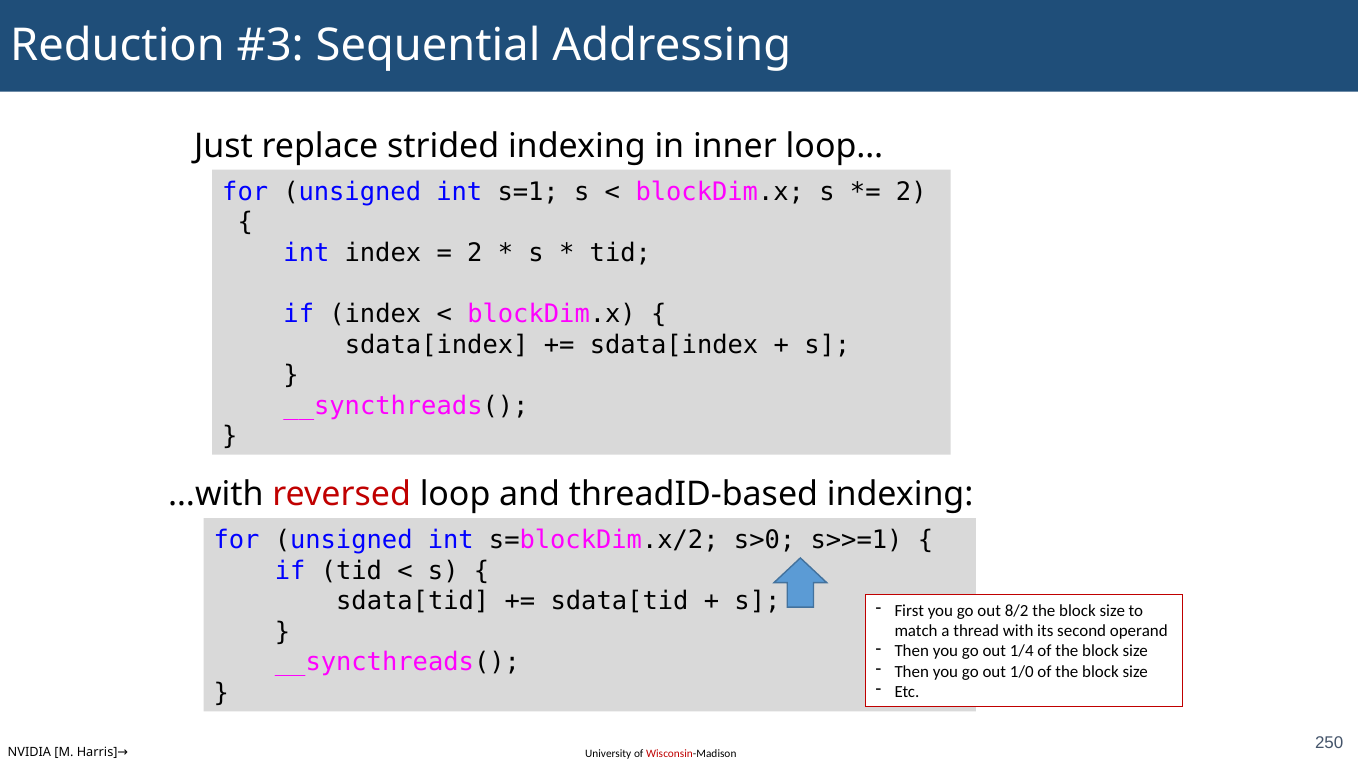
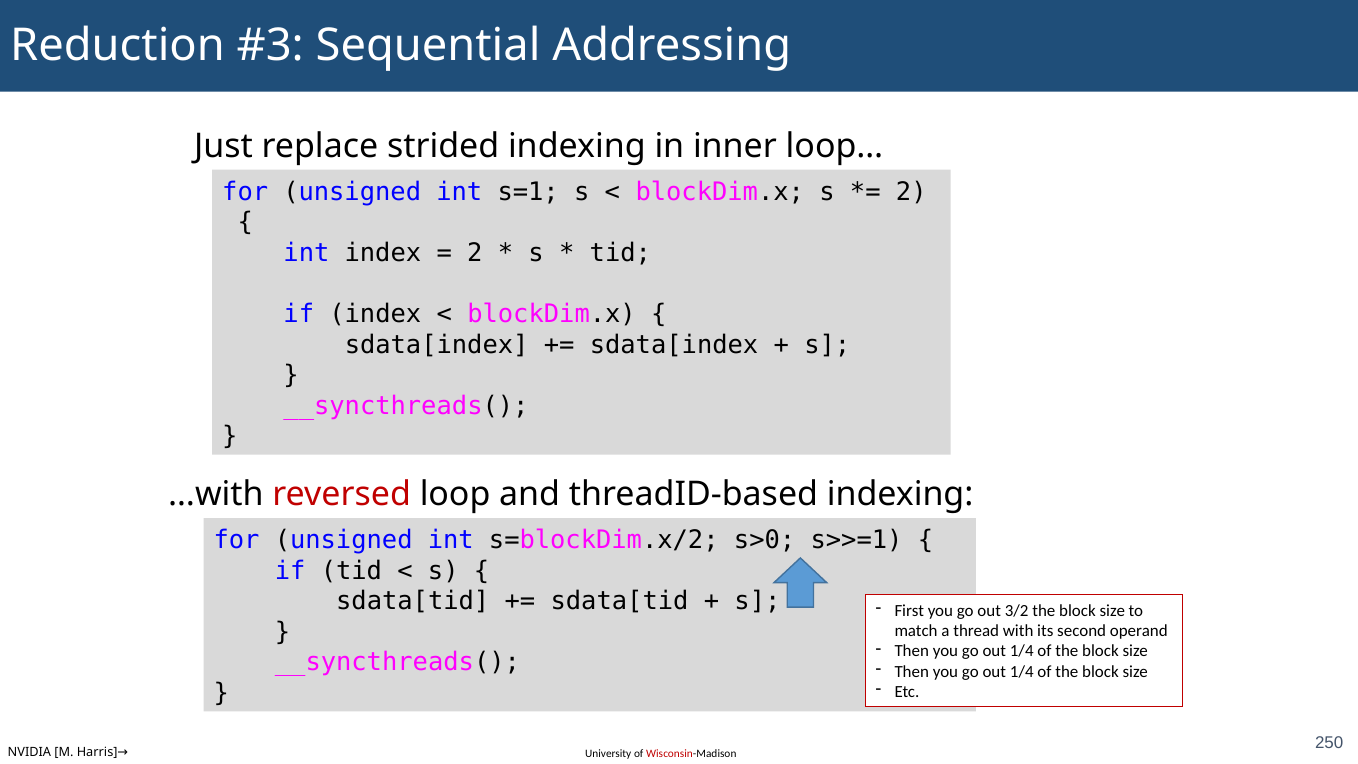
8/2: 8/2 -> 3/2
1/0 at (1022, 672): 1/0 -> 1/4
